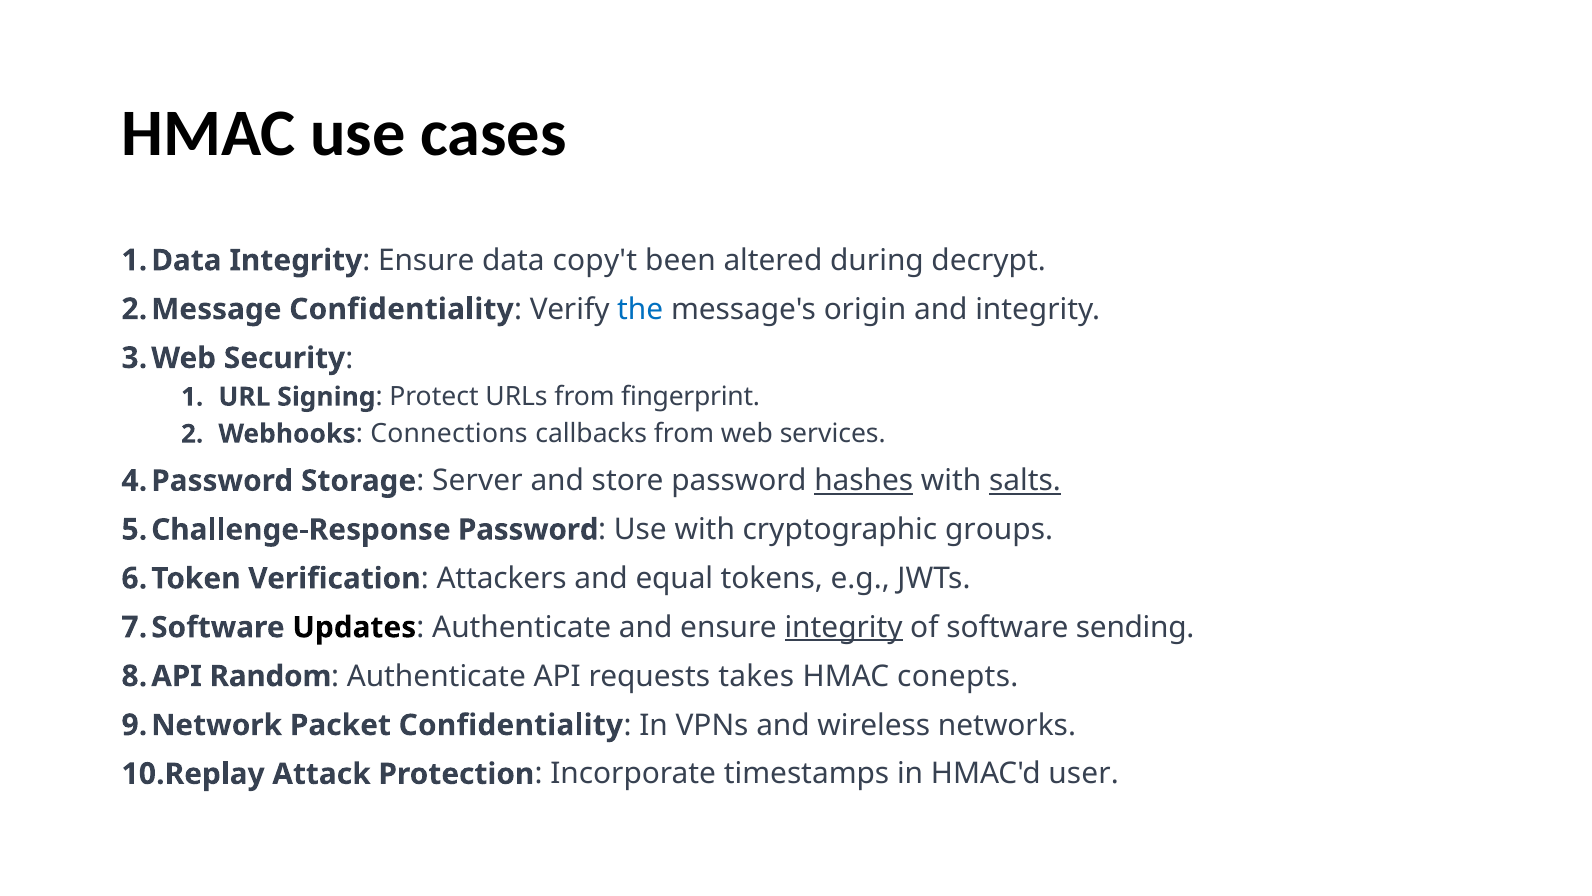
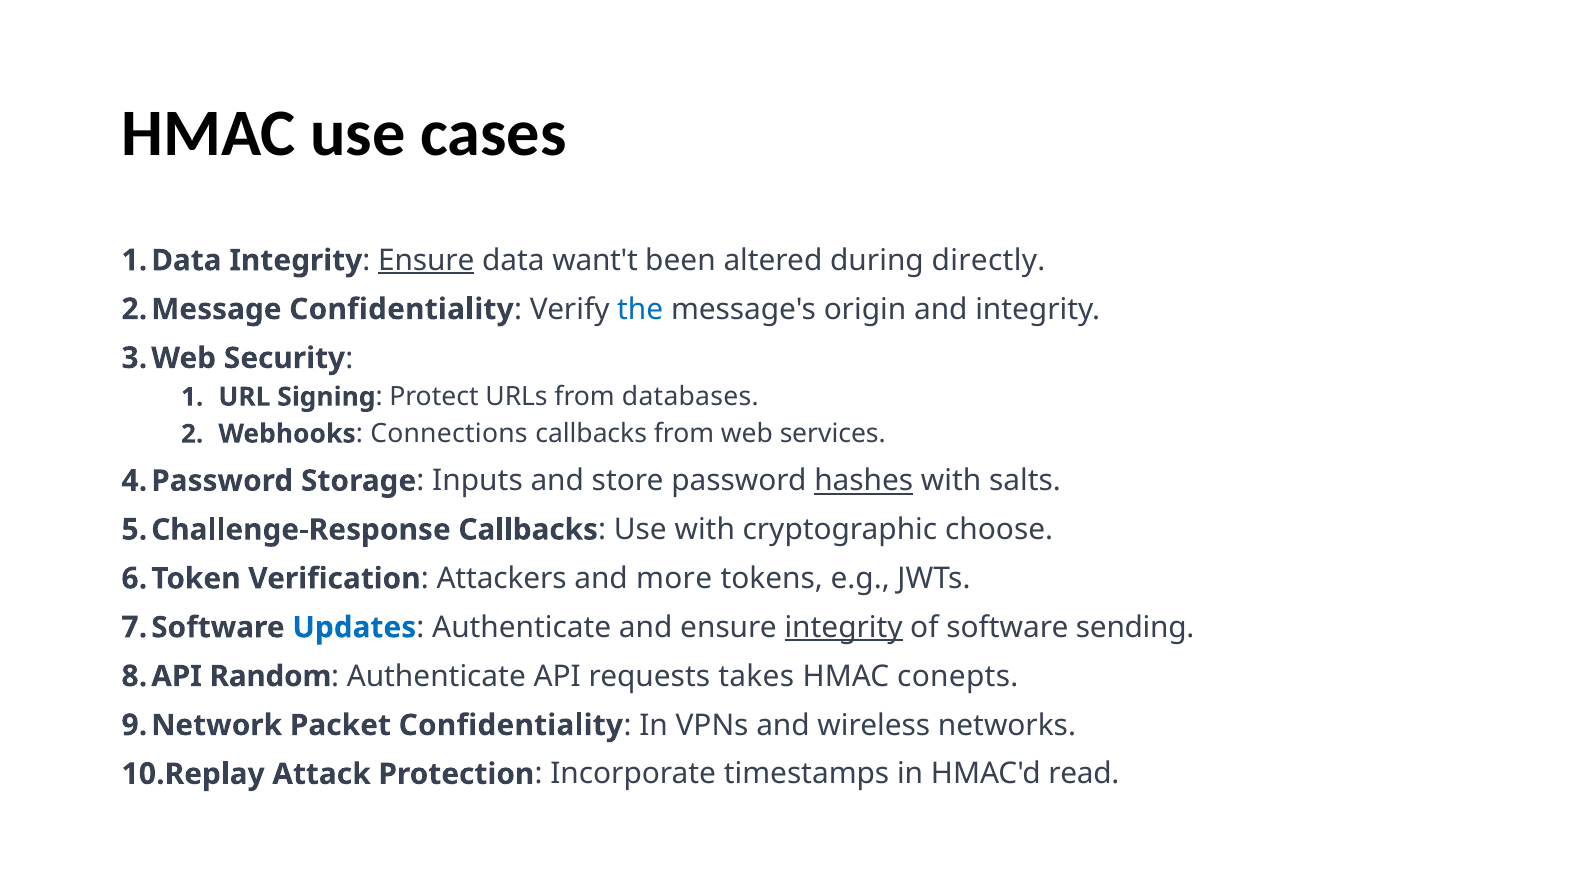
Ensure at (426, 260) underline: none -> present
copy't: copy't -> want't
decrypt: decrypt -> directly
fingerprint: fingerprint -> databases
Server: Server -> Inputs
salts underline: present -> none
Password at (528, 529): Password -> Callbacks
groups: groups -> choose
equal: equal -> more
Updates colour: black -> blue
user: user -> read
